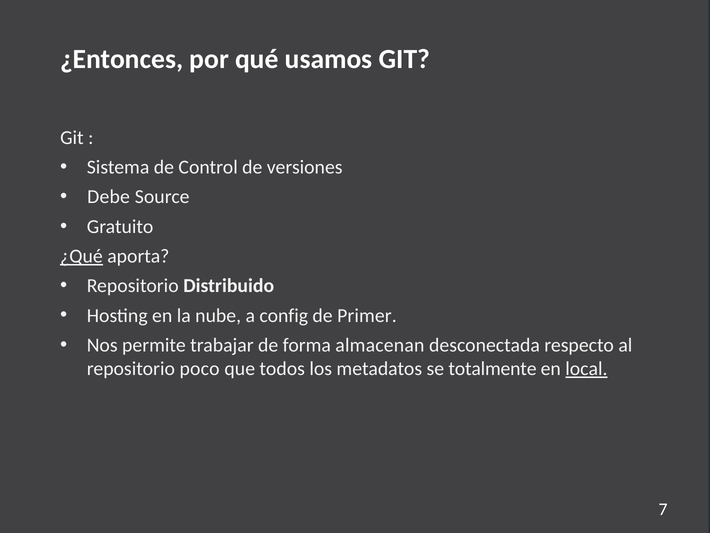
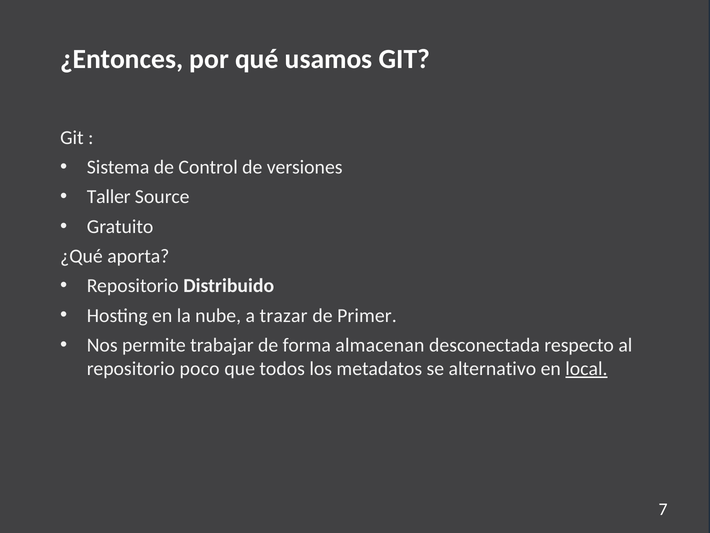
Debe: Debe -> Taller
¿Qué underline: present -> none
config: config -> trazar
totalmente: totalmente -> alternativo
